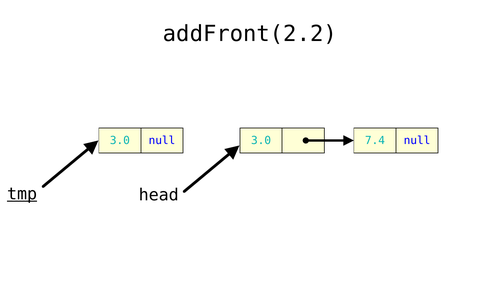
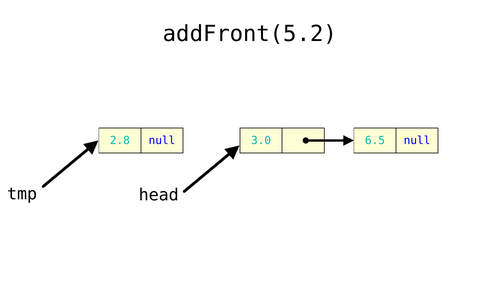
addFront(2.2: addFront(2.2 -> addFront(5.2
3.0 at (120, 141): 3.0 -> 2.8
7.4: 7.4 -> 6.5
tmp underline: present -> none
